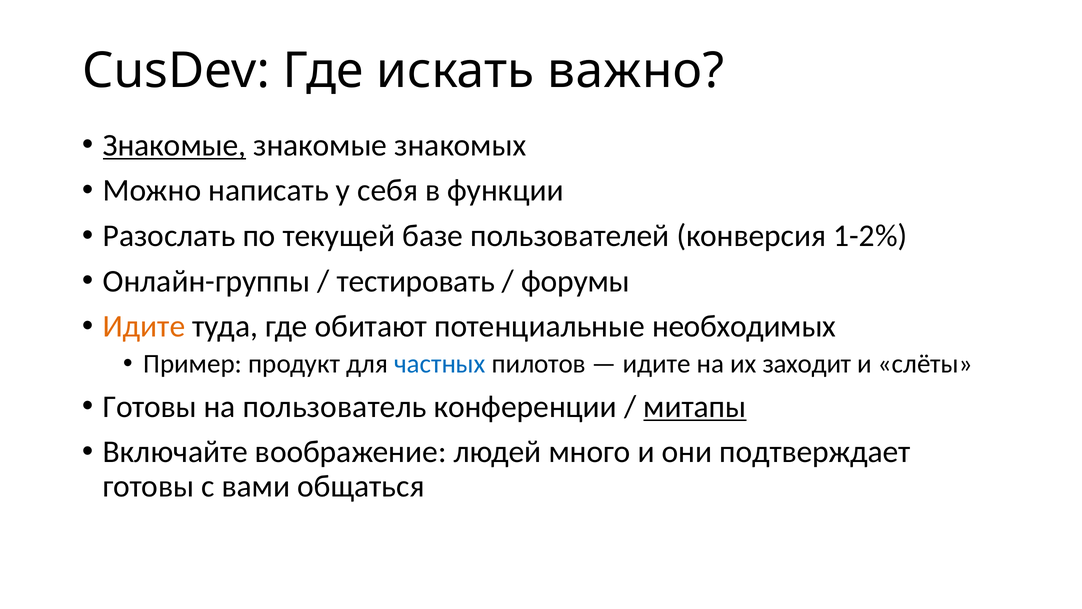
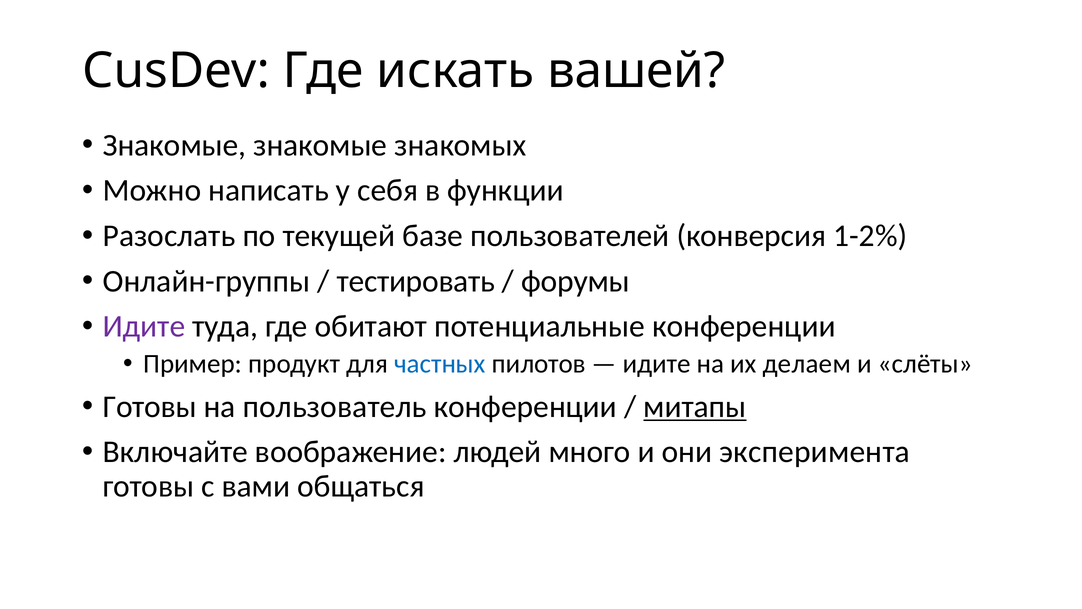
важно: важно -> вашей
Знакомые at (174, 145) underline: present -> none
Идите at (144, 326) colour: orange -> purple
потенциальные необходимых: необходимых -> конференции
заходит: заходит -> делаем
подтверждает: подтверждает -> эксперимента
